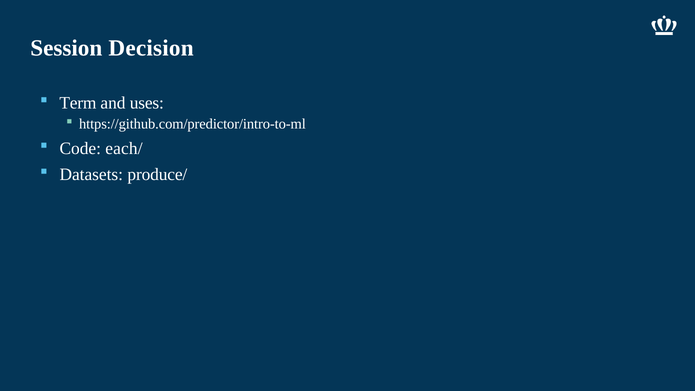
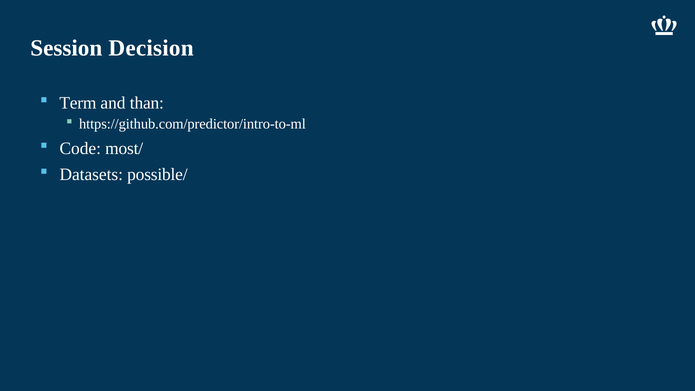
uses: uses -> than
each/: each/ -> most/
produce/: produce/ -> possible/
